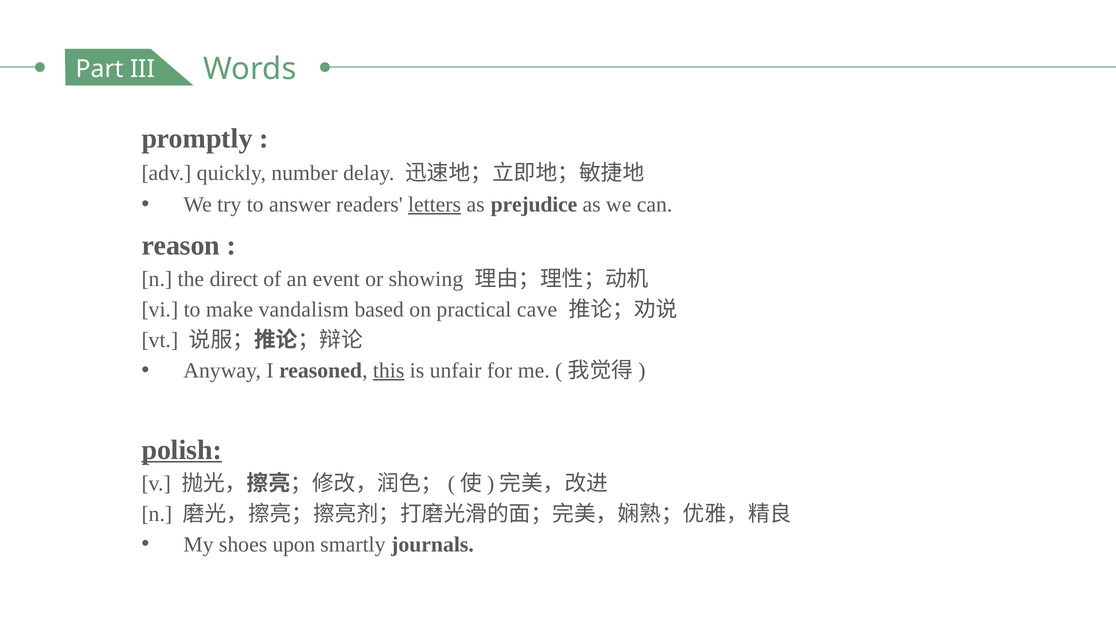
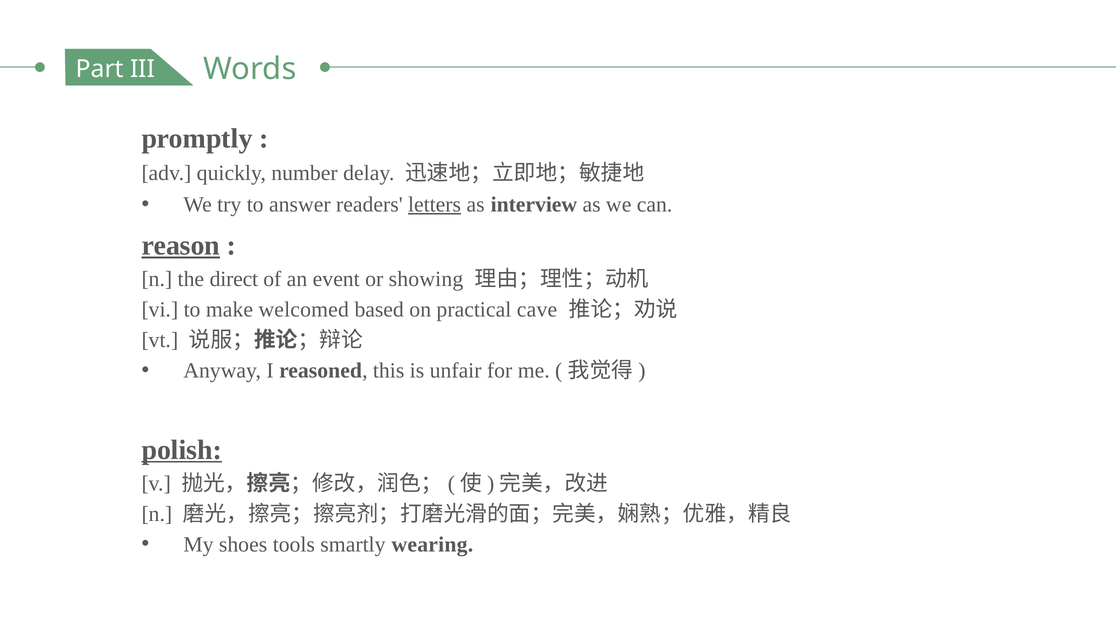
prejudice: prejudice -> interview
reason underline: none -> present
vandalism: vandalism -> welcomed
this underline: present -> none
upon: upon -> tools
journals: journals -> wearing
